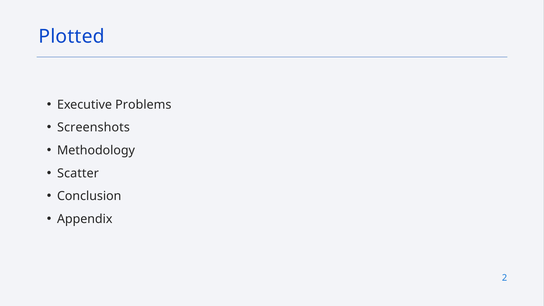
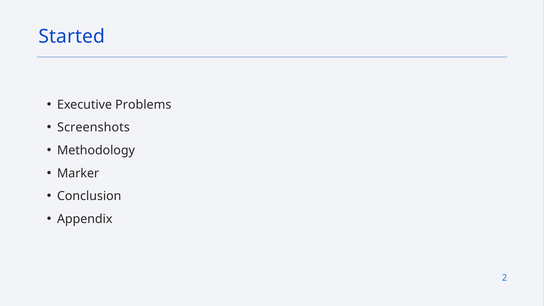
Plotted: Plotted -> Started
Scatter: Scatter -> Marker
